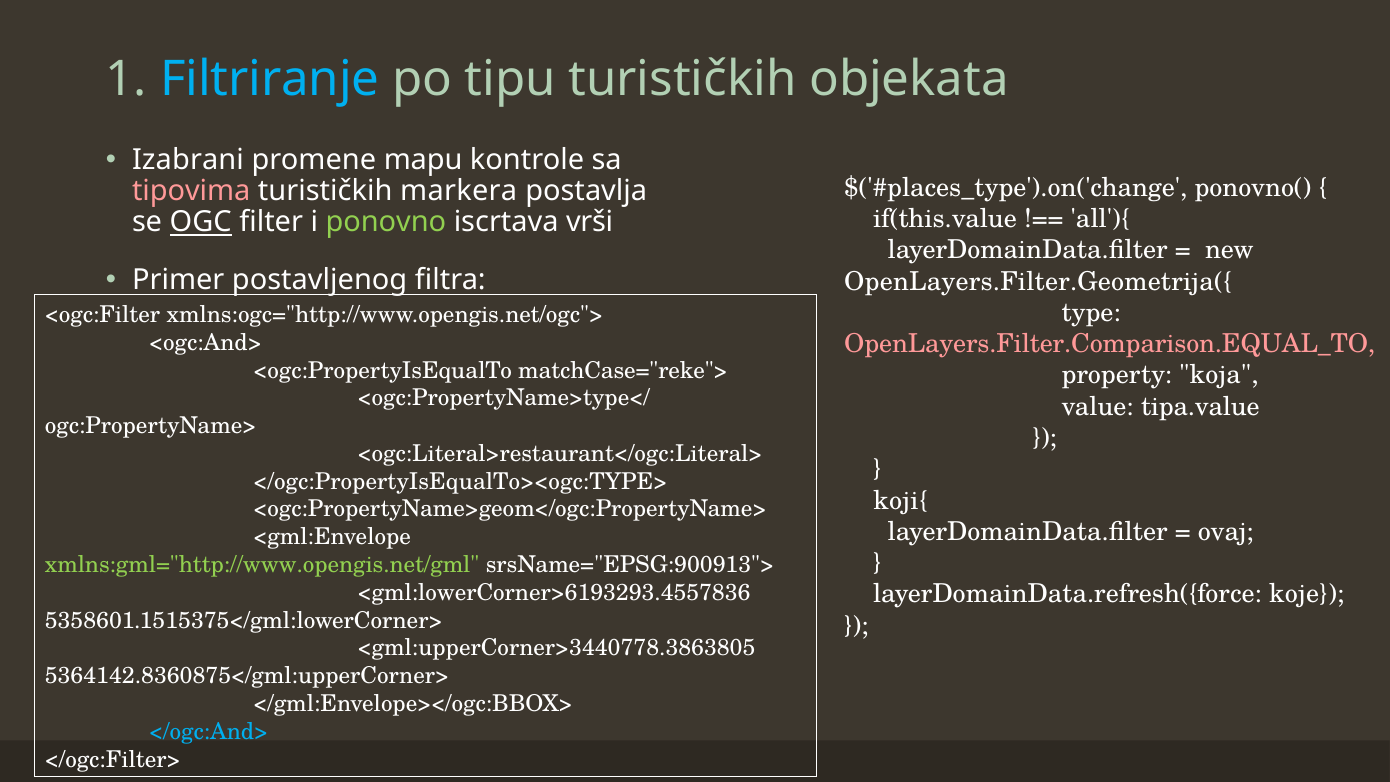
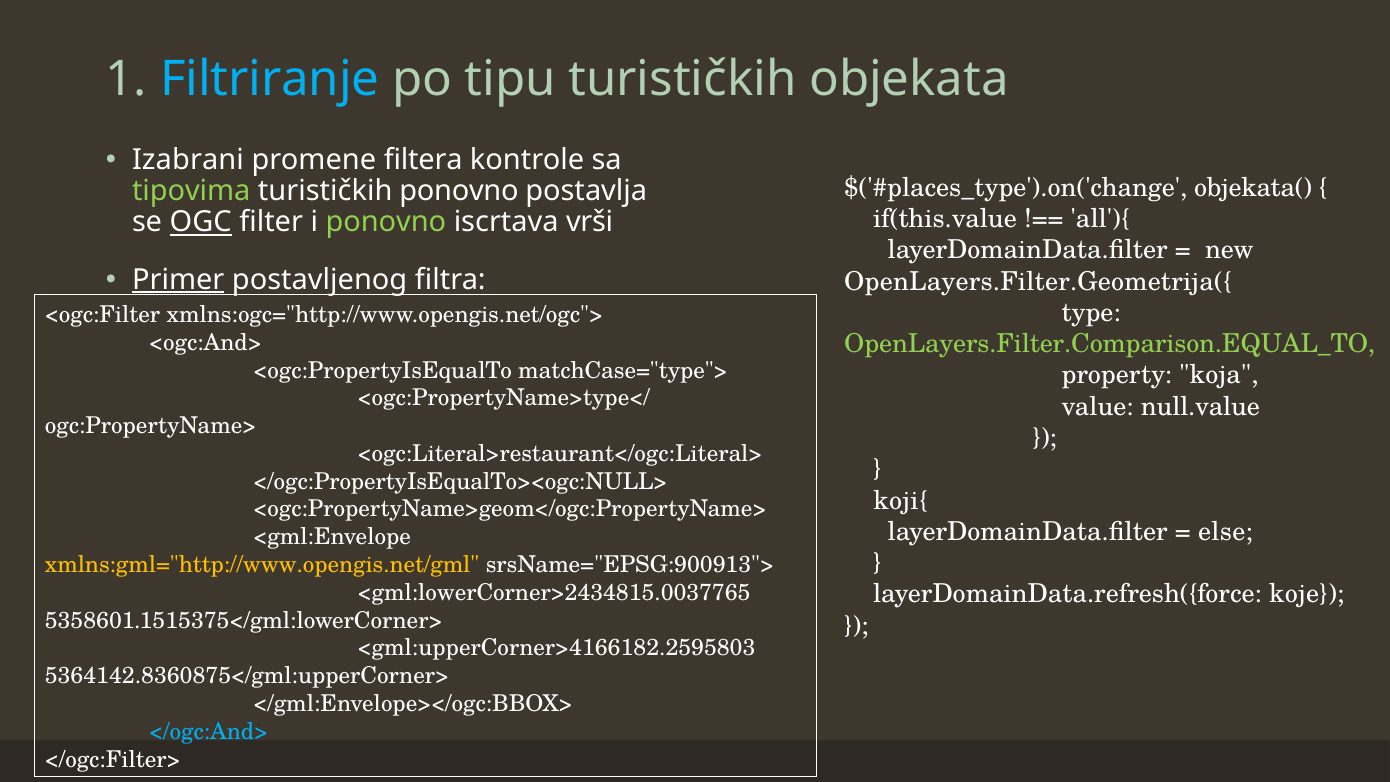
mapu: mapu -> filtera
ponovno(: ponovno( -> objekata(
tipovima colour: pink -> light green
turističkih markera: markera -> ponovno
Primer underline: none -> present
OpenLayers.Filter.Comparison.EQUAL_TO colour: pink -> light green
matchCase="reke">: matchCase="reke"> -> matchCase="type">
tipa.value: tipa.value -> null.value
</ogc:PropertyIsEqualTo><ogc:TYPE>: </ogc:PropertyIsEqualTo><ogc:TYPE> -> </ogc:PropertyIsEqualTo><ogc:NULL>
ovaj: ovaj -> else
xmlns:gml="http://www.opengis.net/gml colour: light green -> yellow
<gml:lowerCorner>6193293.4557836: <gml:lowerCorner>6193293.4557836 -> <gml:lowerCorner>2434815.0037765
<gml:upperCorner>3440778.3863805: <gml:upperCorner>3440778.3863805 -> <gml:upperCorner>4166182.2595803
